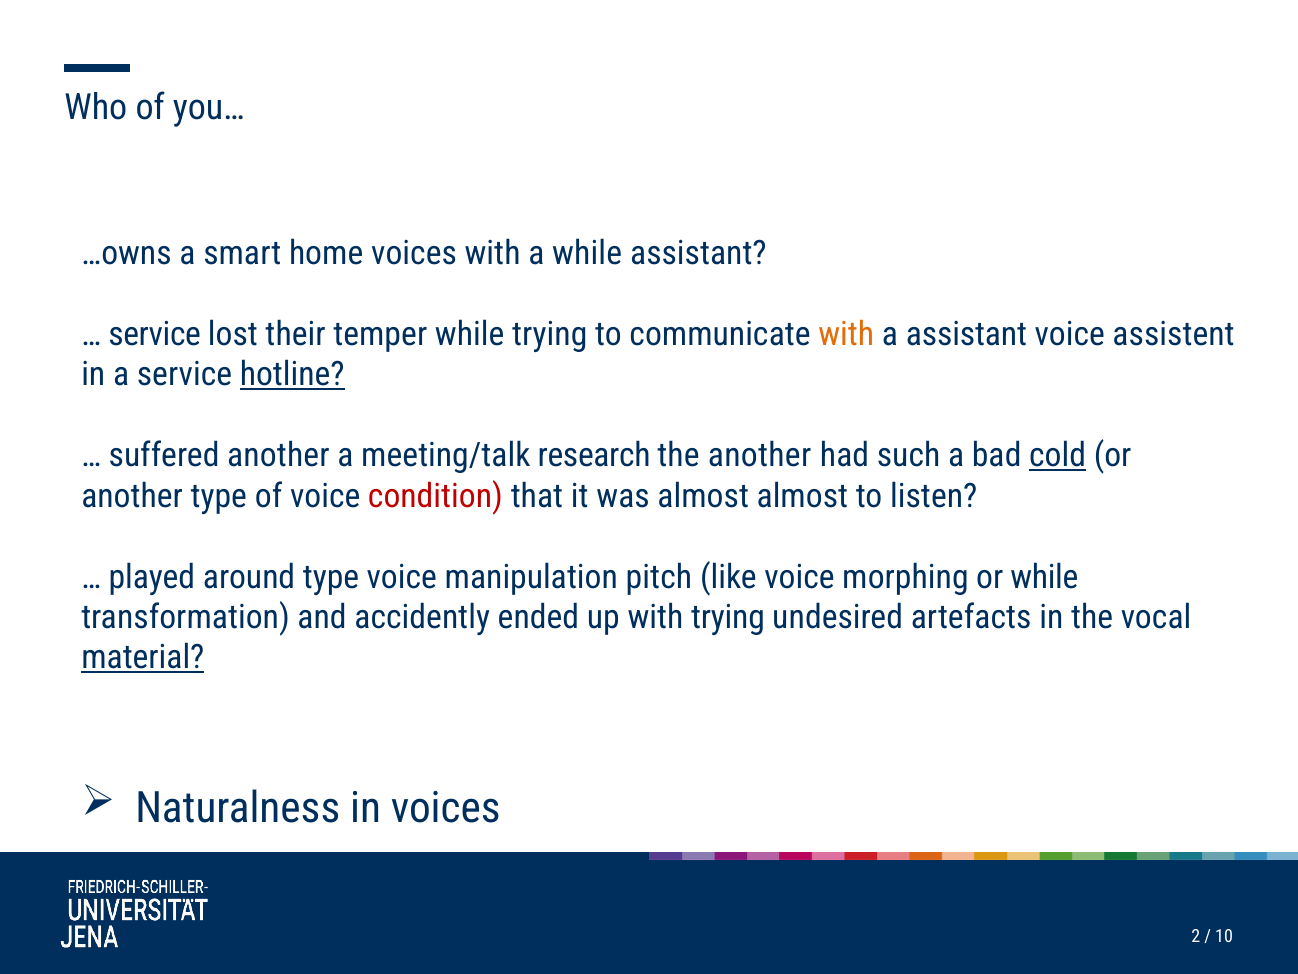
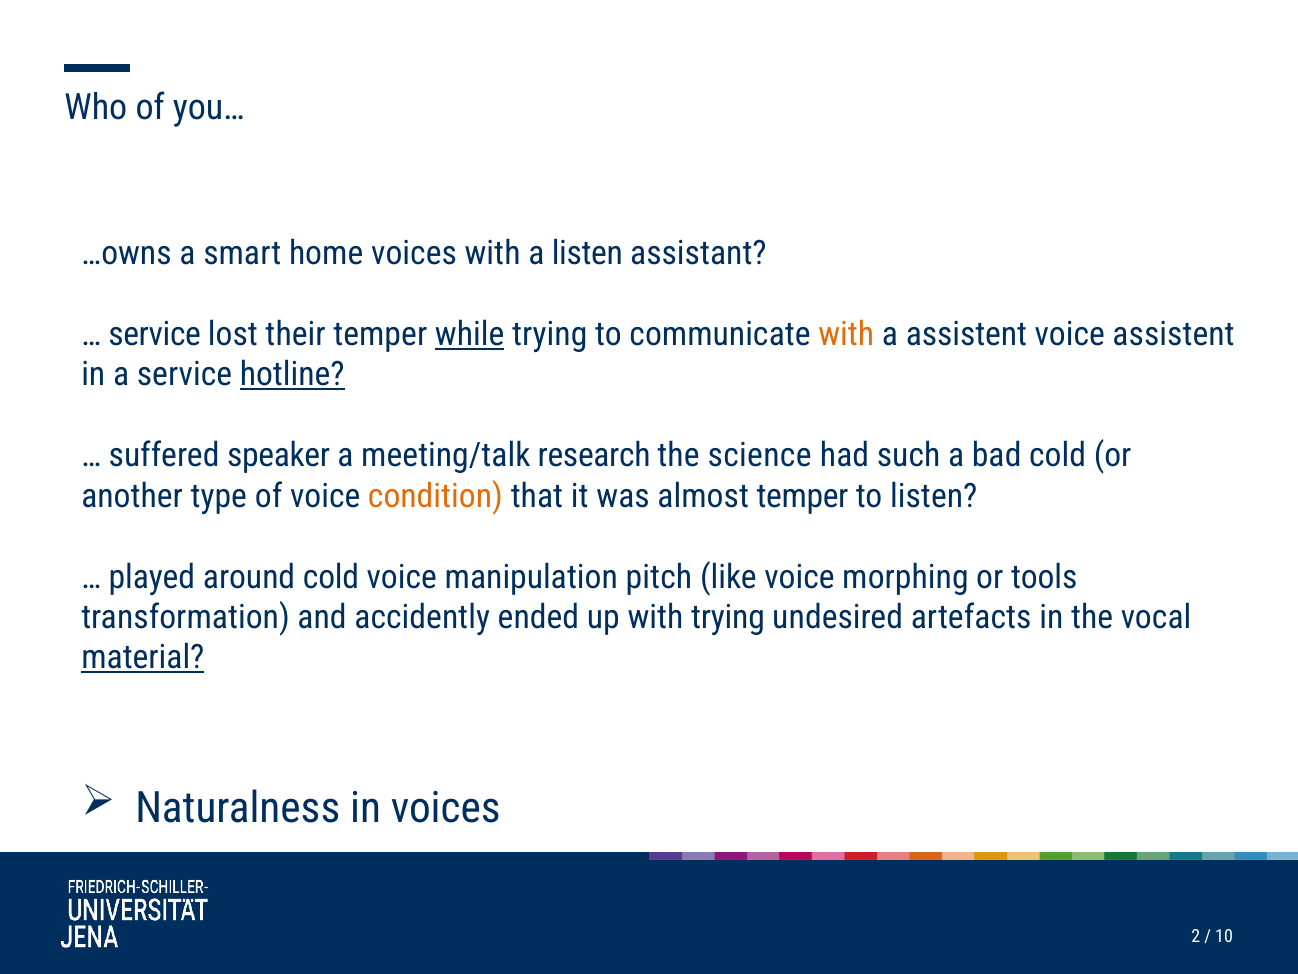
a while: while -> listen
while at (470, 334) underline: none -> present
a assistant: assistant -> assistent
suffered another: another -> speaker
the another: another -> science
cold at (1058, 455) underline: present -> none
condition colour: red -> orange
almost almost: almost -> temper
around type: type -> cold
or while: while -> tools
